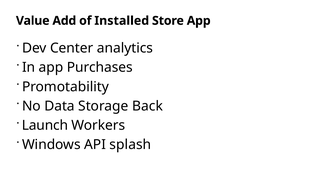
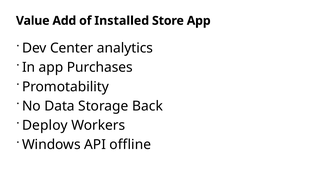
Launch: Launch -> Deploy
splash: splash -> offline
